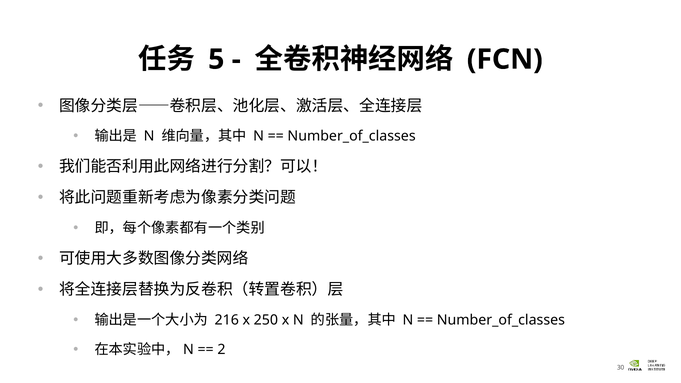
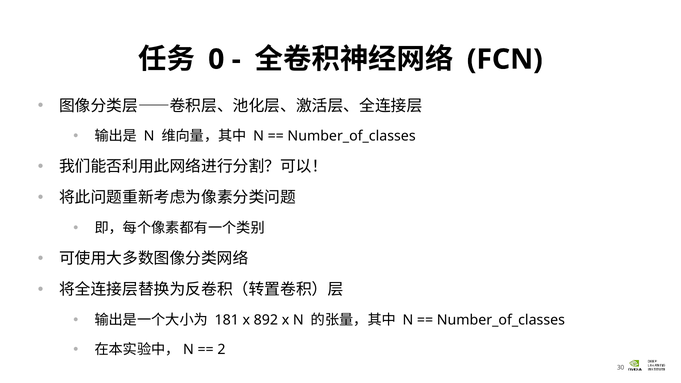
5: 5 -> 0
216: 216 -> 181
250: 250 -> 892
